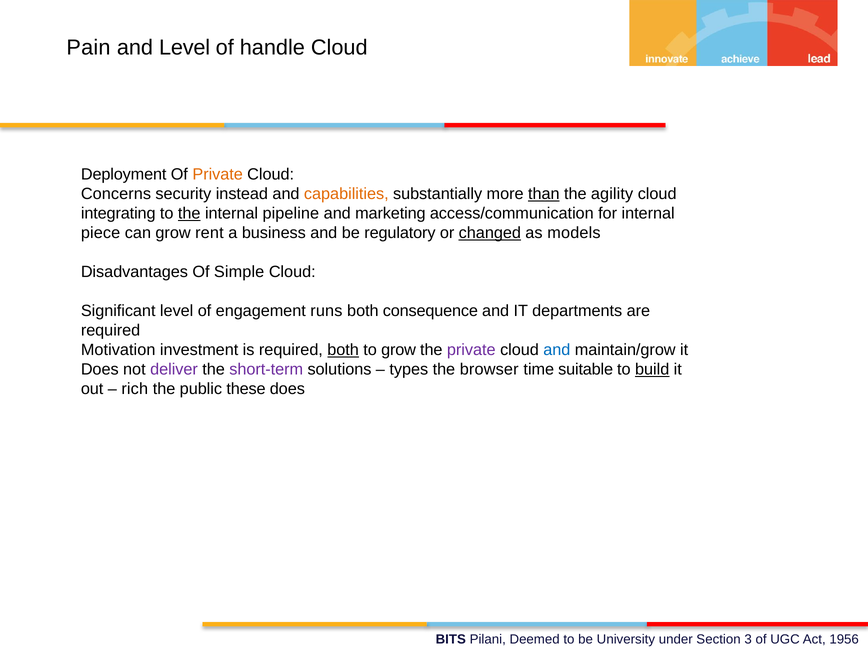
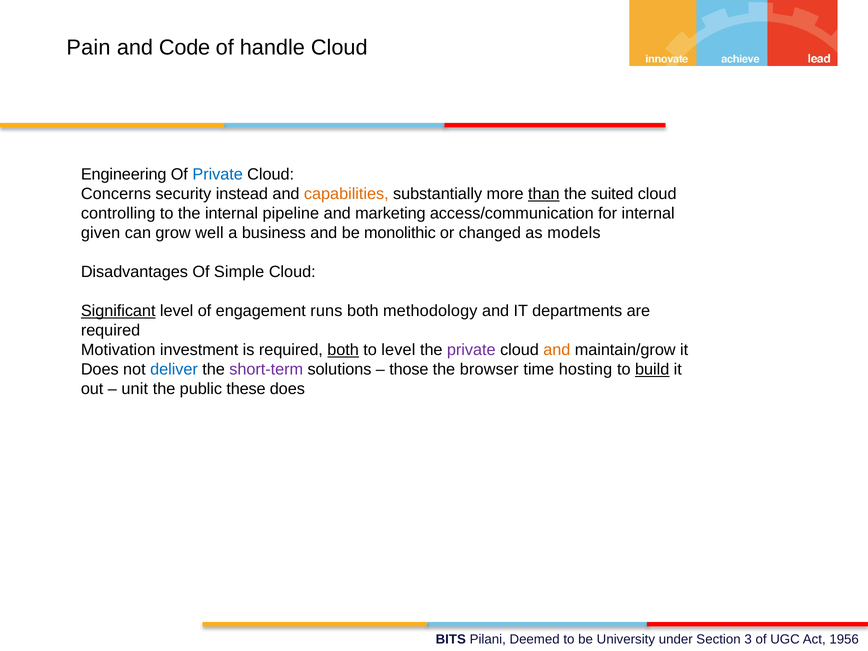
and Level: Level -> Code
Deployment: Deployment -> Engineering
Private at (218, 174) colour: orange -> blue
agility: agility -> suited
integrating: integrating -> controlling
the at (189, 213) underline: present -> none
piece: piece -> given
rent: rent -> well
regulatory: regulatory -> monolithic
changed underline: present -> none
Significant underline: none -> present
consequence: consequence -> methodology
to grow: grow -> level
and at (557, 350) colour: blue -> orange
deliver colour: purple -> blue
types: types -> those
suitable: suitable -> hosting
rich: rich -> unit
